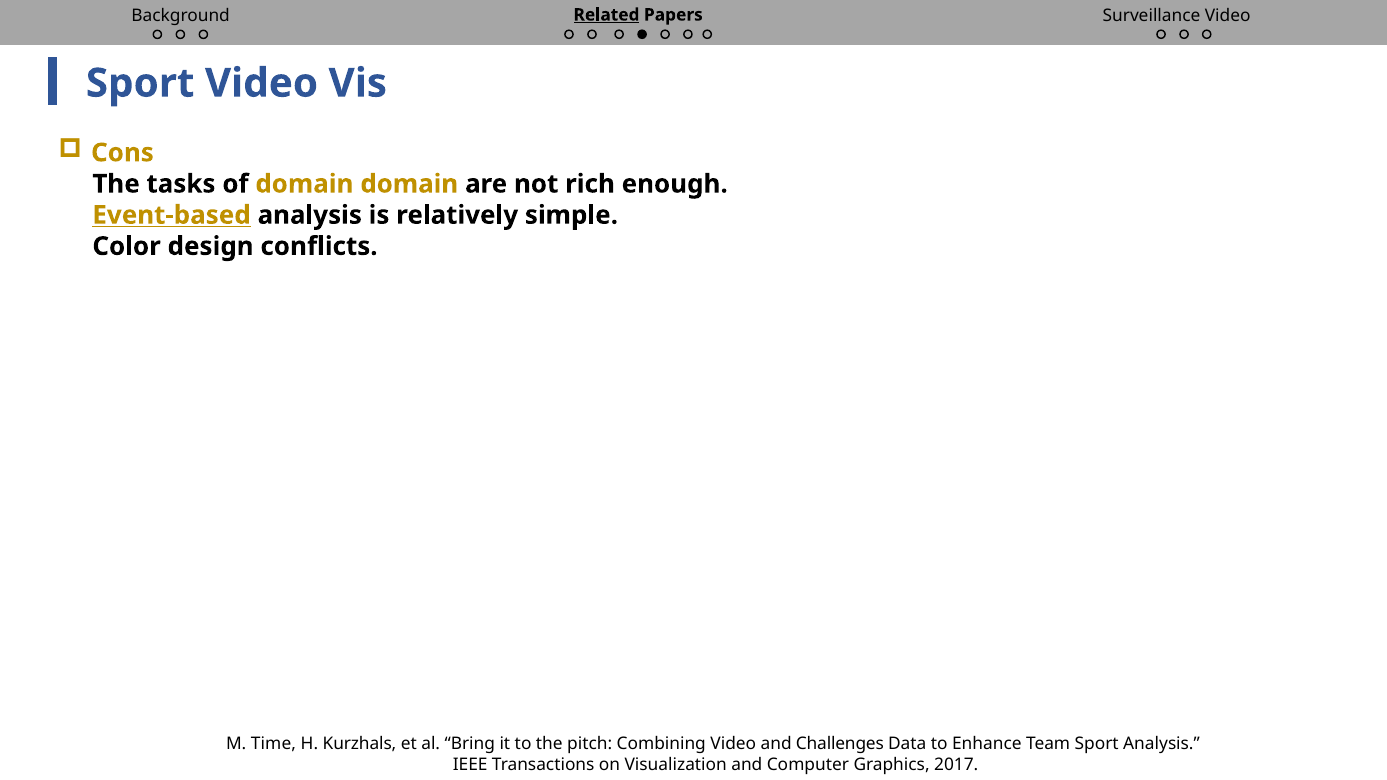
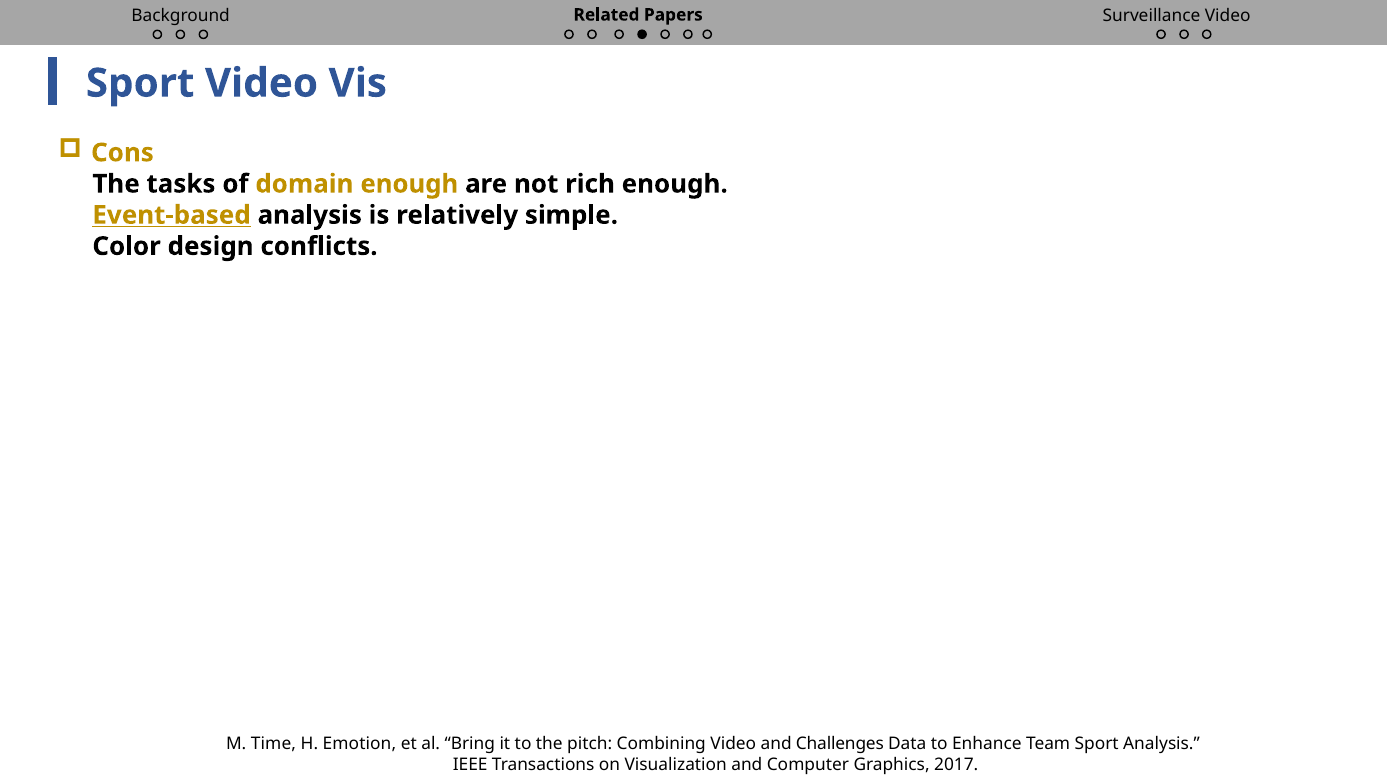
Related underline: present -> none
domain domain: domain -> enough
Kurzhals: Kurzhals -> Emotion
